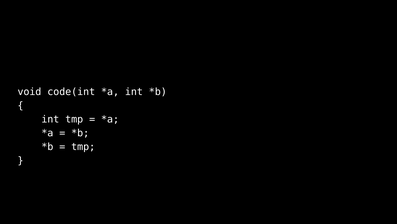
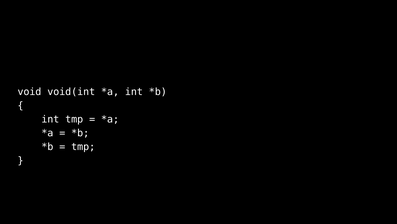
code(int: code(int -> void(int
